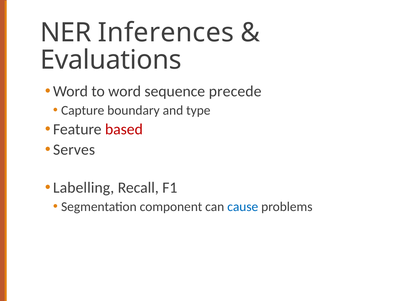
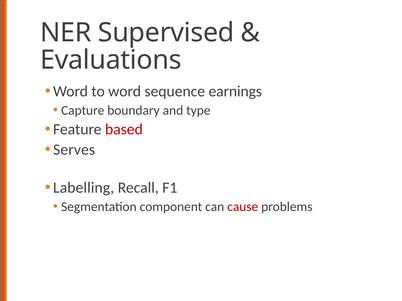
Inferences: Inferences -> Supervised
precede: precede -> earnings
cause colour: blue -> red
